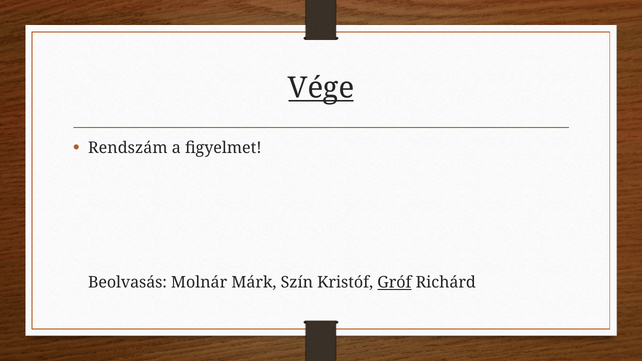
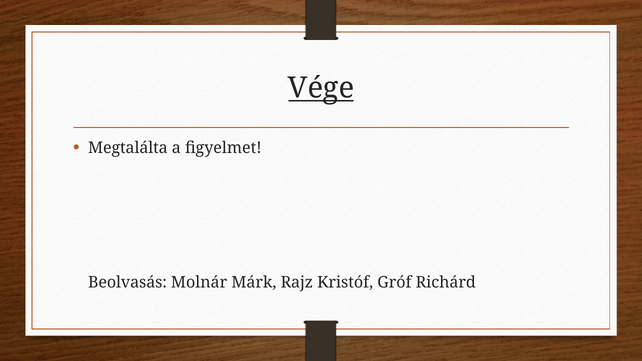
Rendszám: Rendszám -> Megtalálta
Szín: Szín -> Rajz
Gróf underline: present -> none
